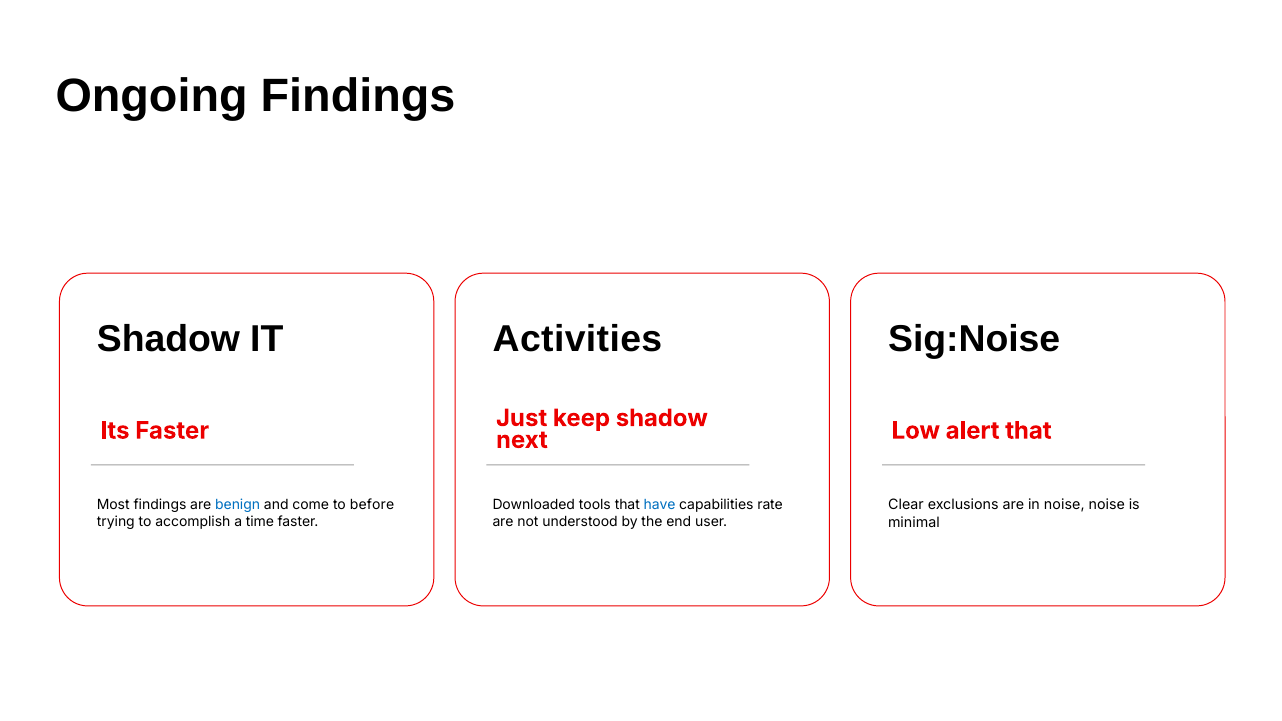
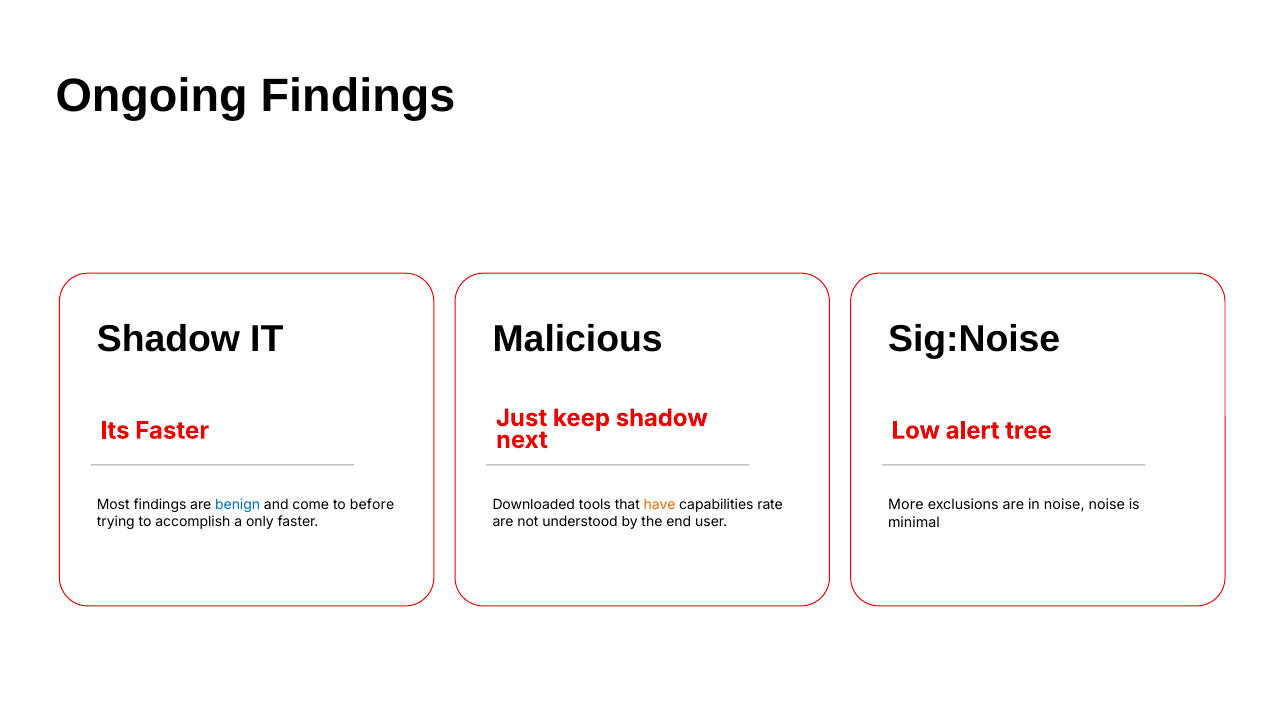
Activities: Activities -> Malicious
alert that: that -> tree
have colour: blue -> orange
Clear: Clear -> More
time: time -> only
